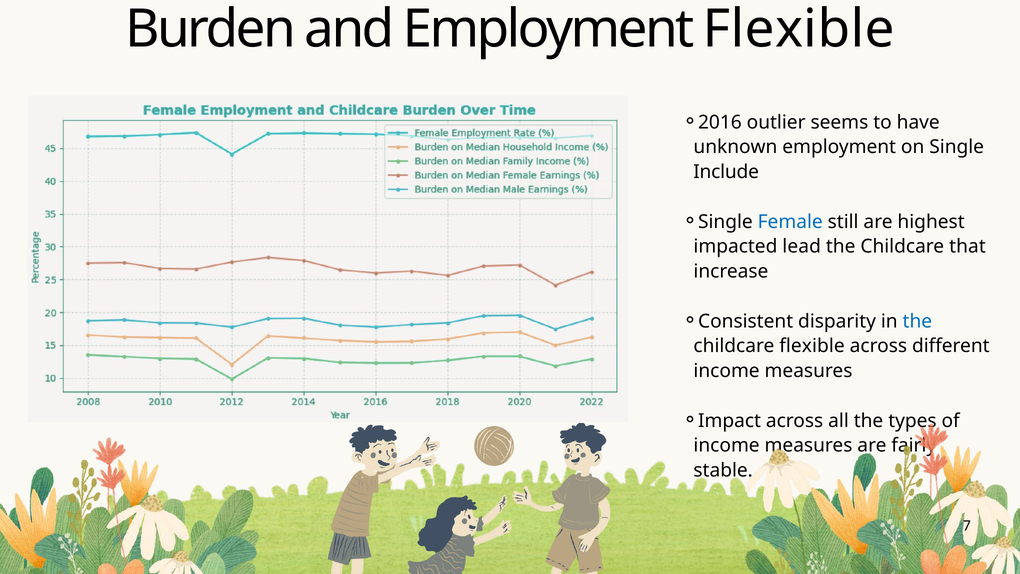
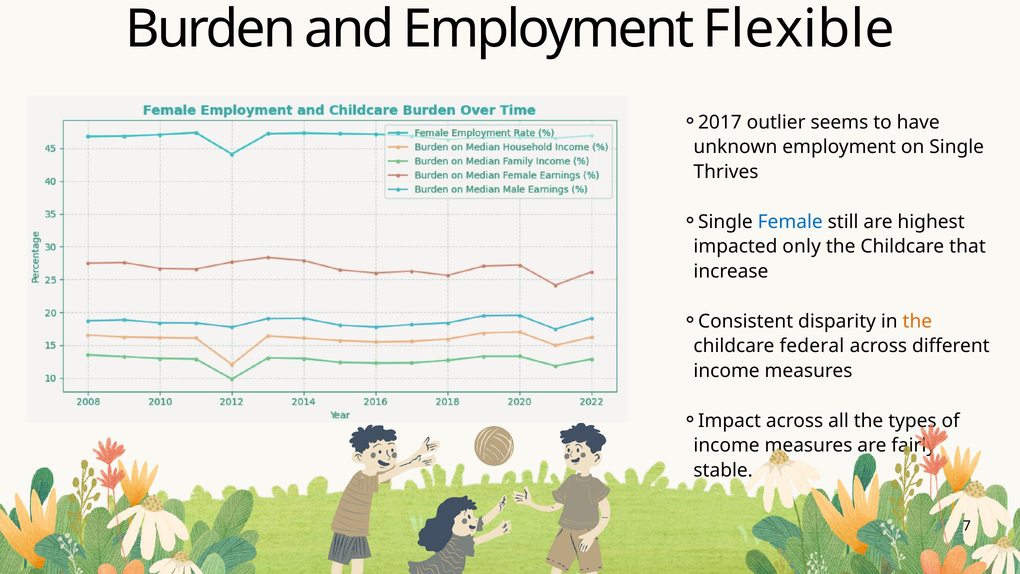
2016: 2016 -> 2017
Include: Include -> Thrives
lead: lead -> only
the at (917, 321) colour: blue -> orange
childcare flexible: flexible -> federal
